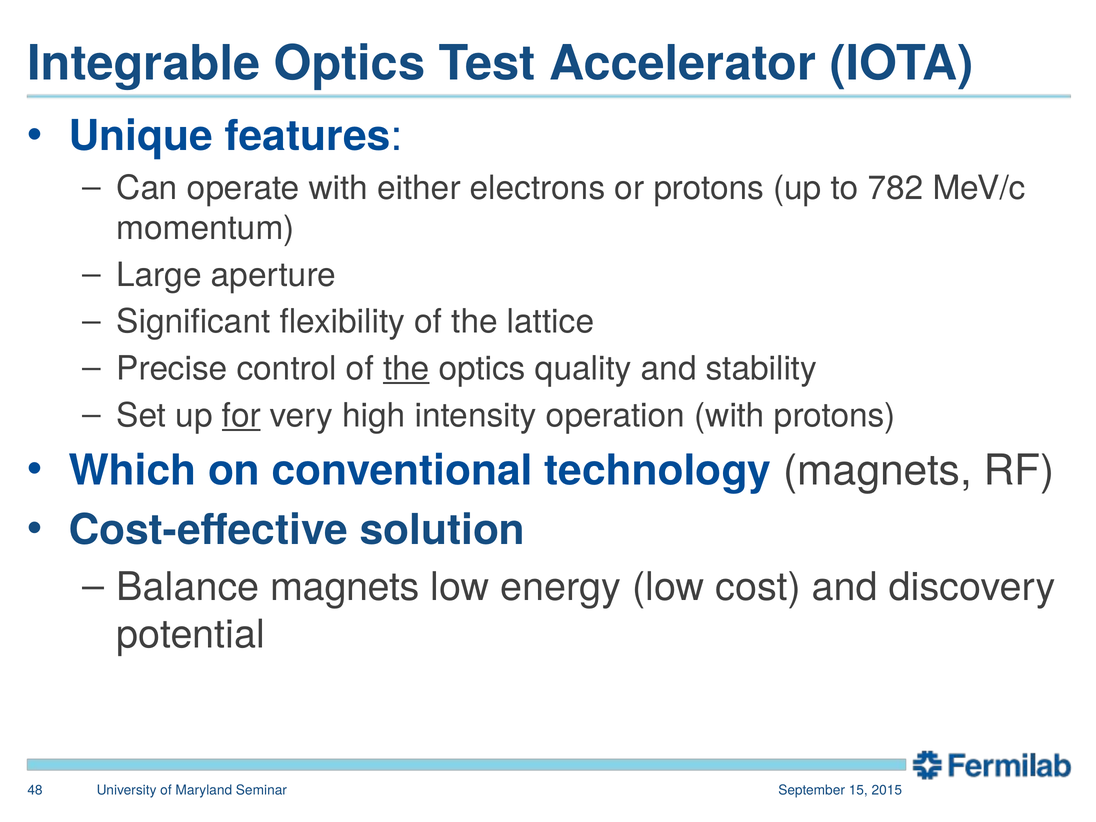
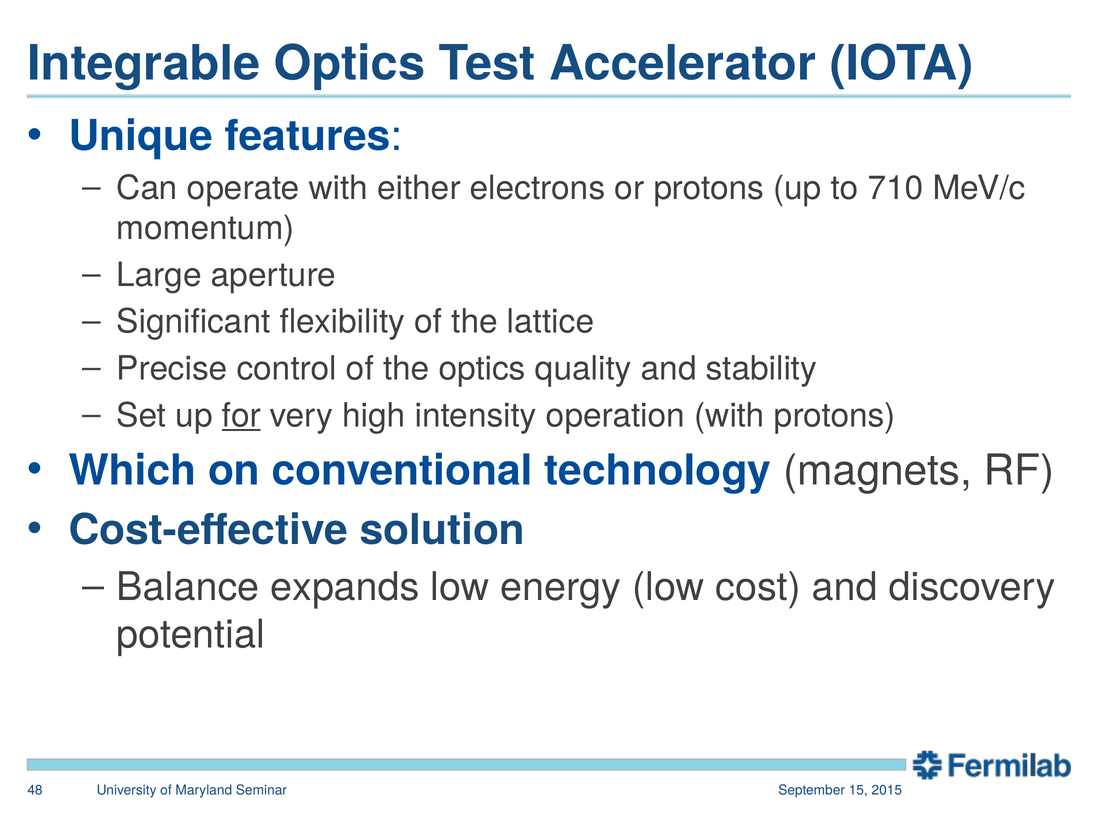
782: 782 -> 710
the at (406, 369) underline: present -> none
Balance magnets: magnets -> expands
